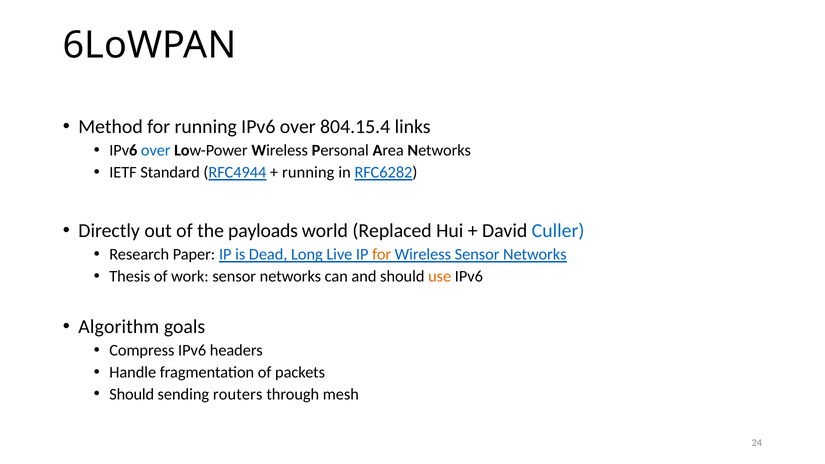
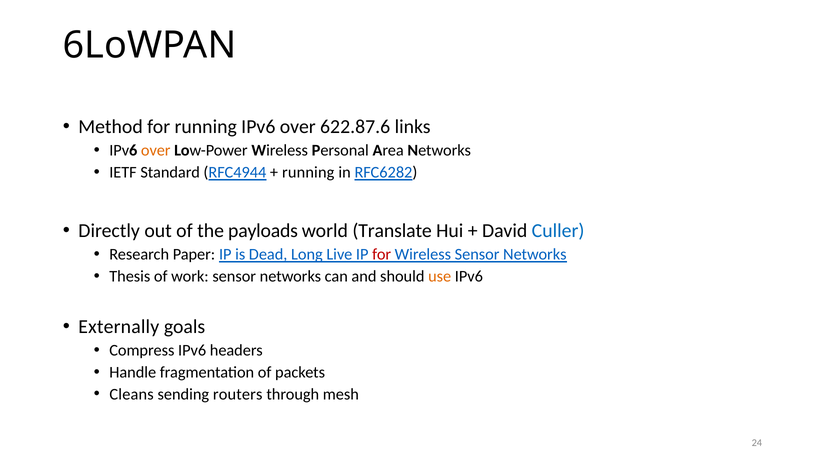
804.15.4: 804.15.4 -> 622.87.6
over at (156, 151) colour: blue -> orange
Replaced: Replaced -> Translate
for at (382, 255) colour: orange -> red
Algorithm: Algorithm -> Externally
Should at (132, 394): Should -> Cleans
